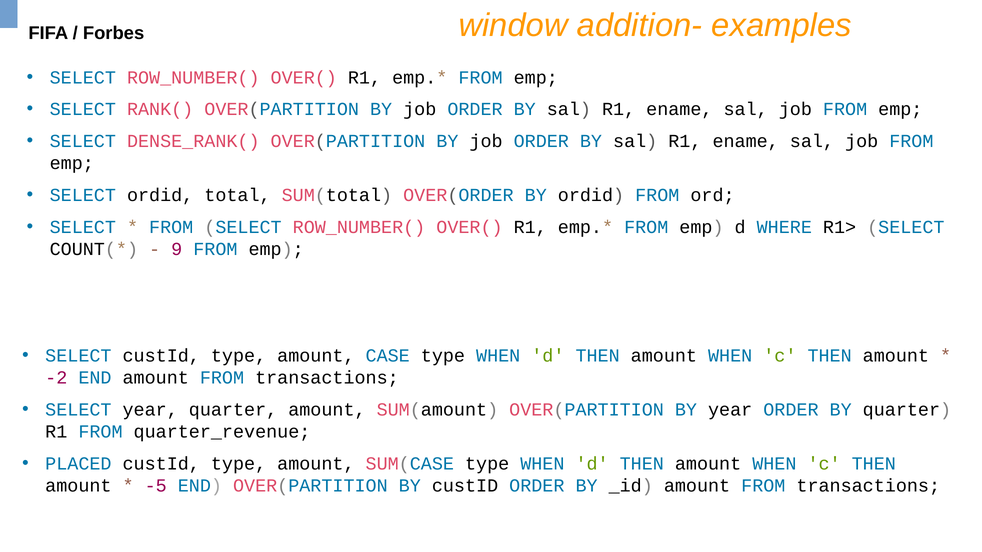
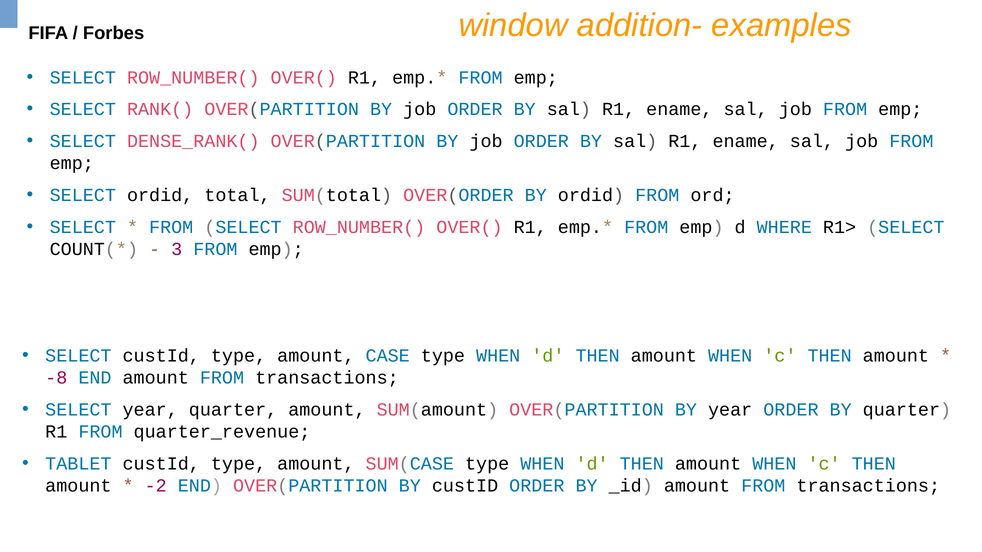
9: 9 -> 3
-2: -2 -> -8
PLACED: PLACED -> TABLET
-5: -5 -> -2
